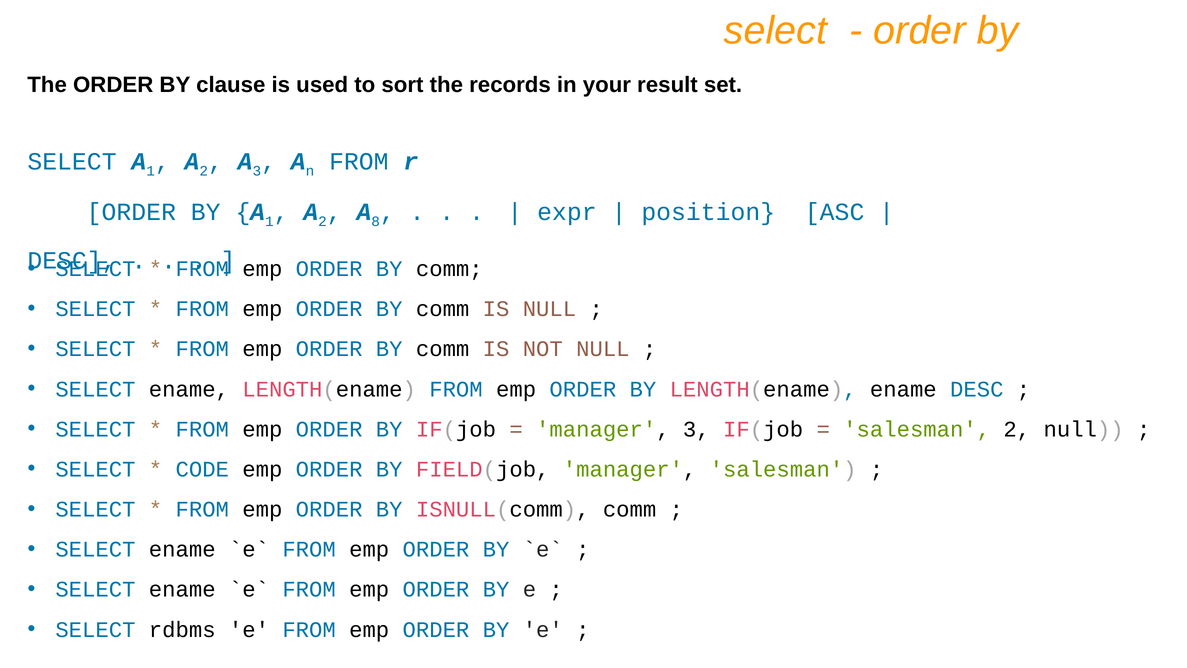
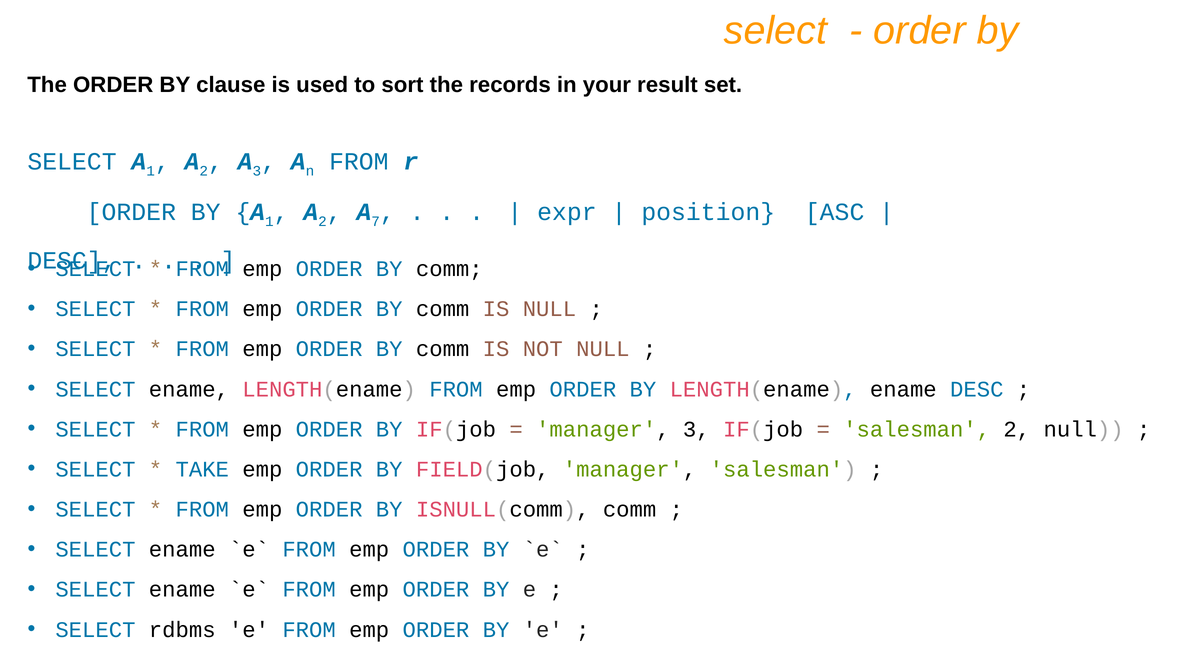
8: 8 -> 7
CODE: CODE -> TAKE
